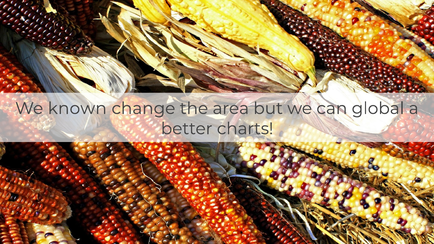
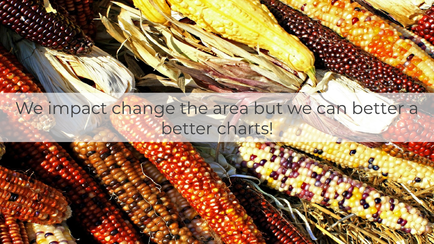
known: known -> impact
can global: global -> better
